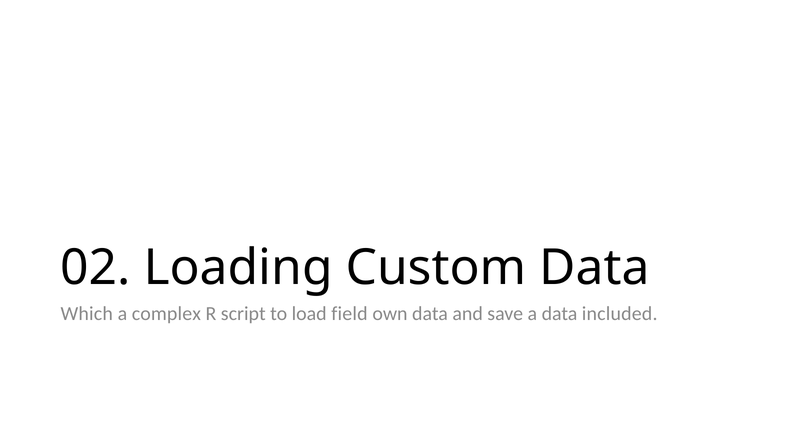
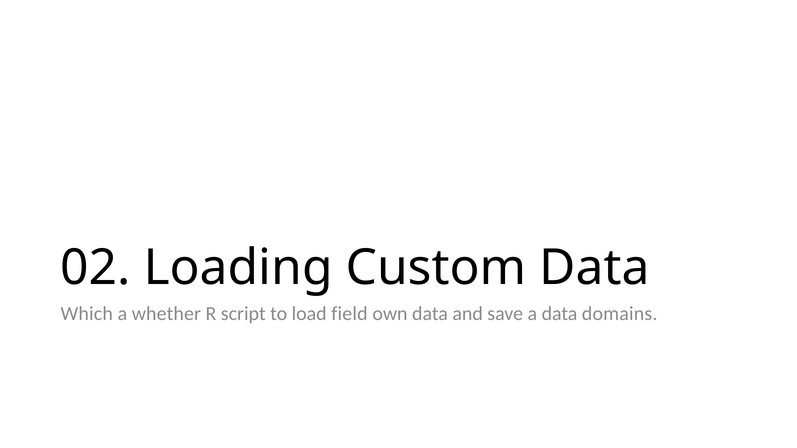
complex: complex -> whether
included: included -> domains
